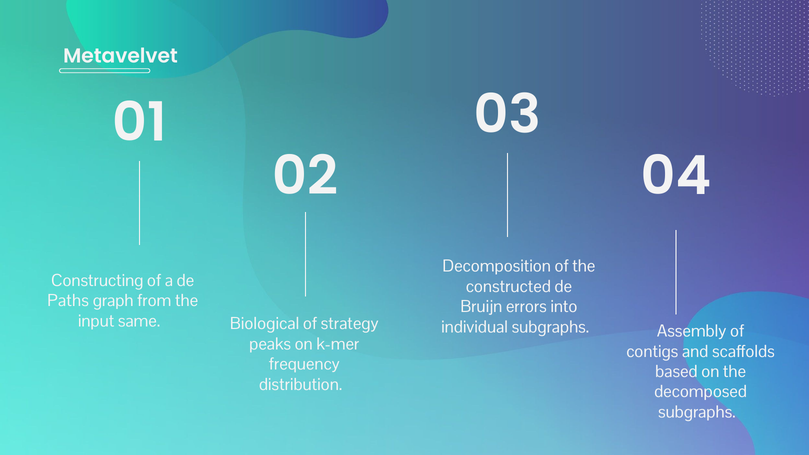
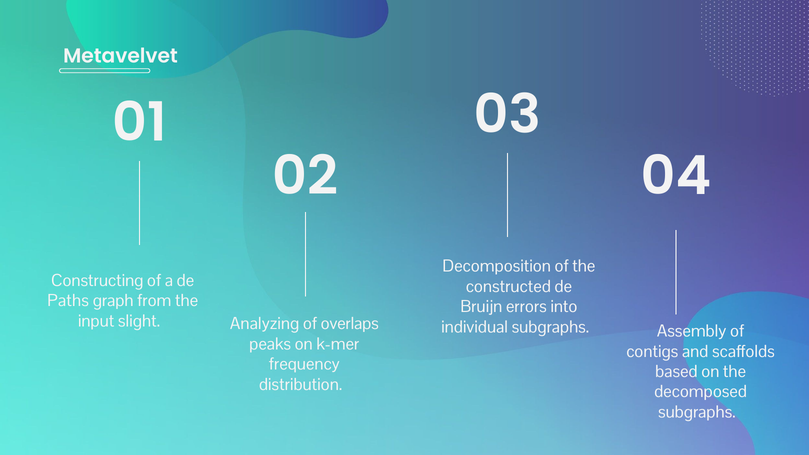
same: same -> slight
Biological: Biological -> Analyzing
strategy: strategy -> overlaps
